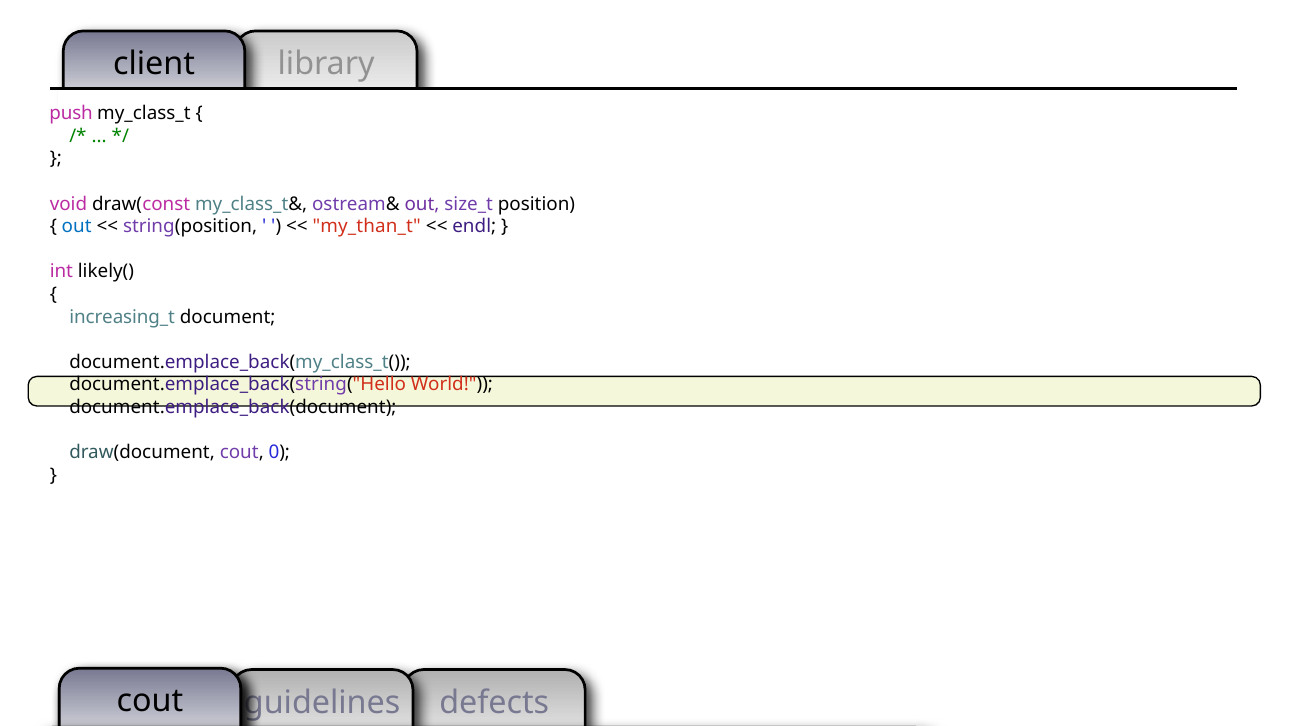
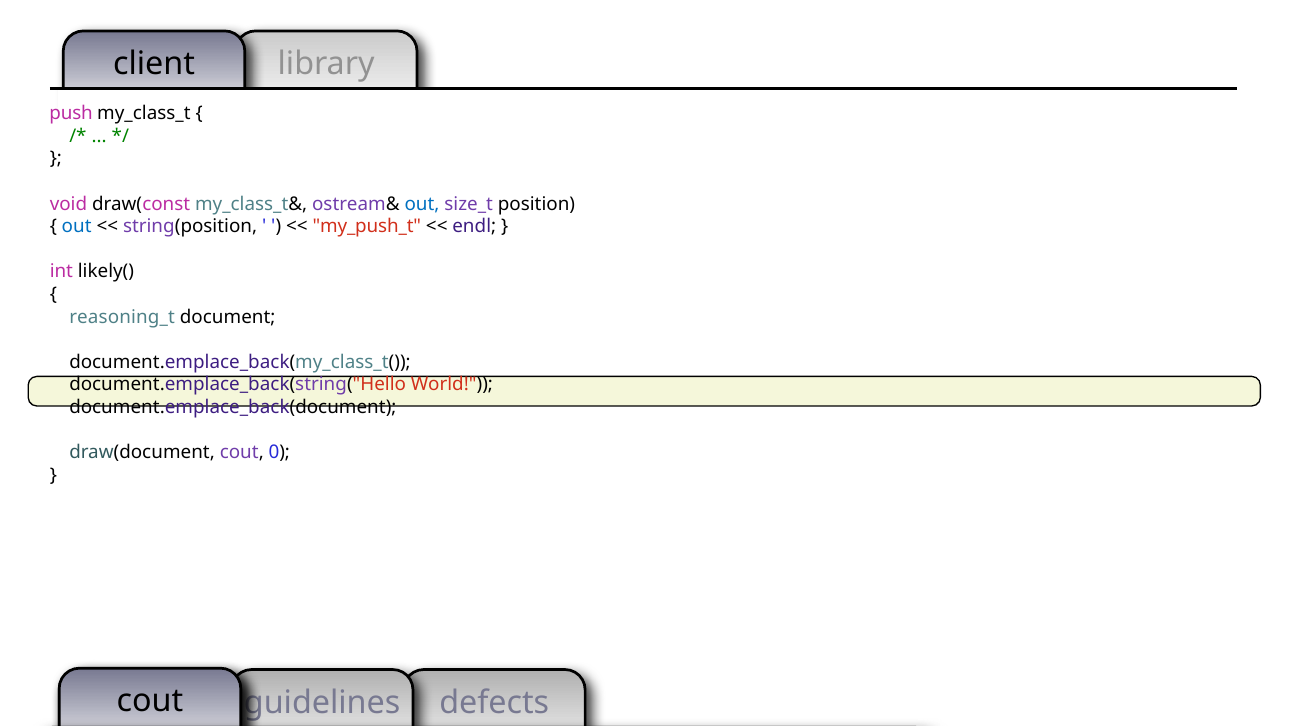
out at (422, 204) colour: purple -> blue
my_than_t: my_than_t -> my_push_t
increasing_t: increasing_t -> reasoning_t
